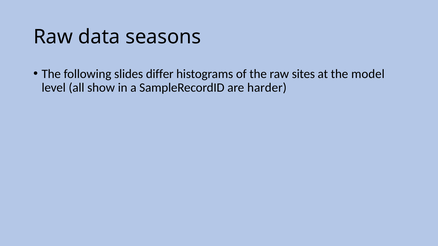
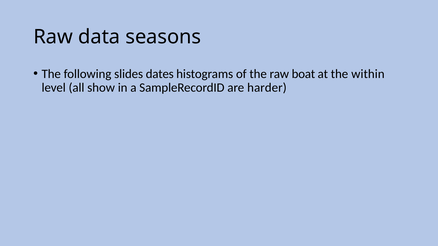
differ: differ -> dates
sites: sites -> boat
model: model -> within
